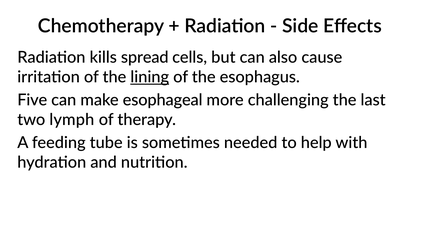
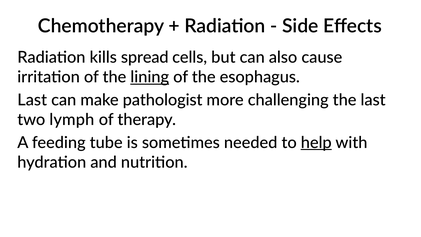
Five at (32, 100): Five -> Last
esophageal: esophageal -> pathologist
help underline: none -> present
